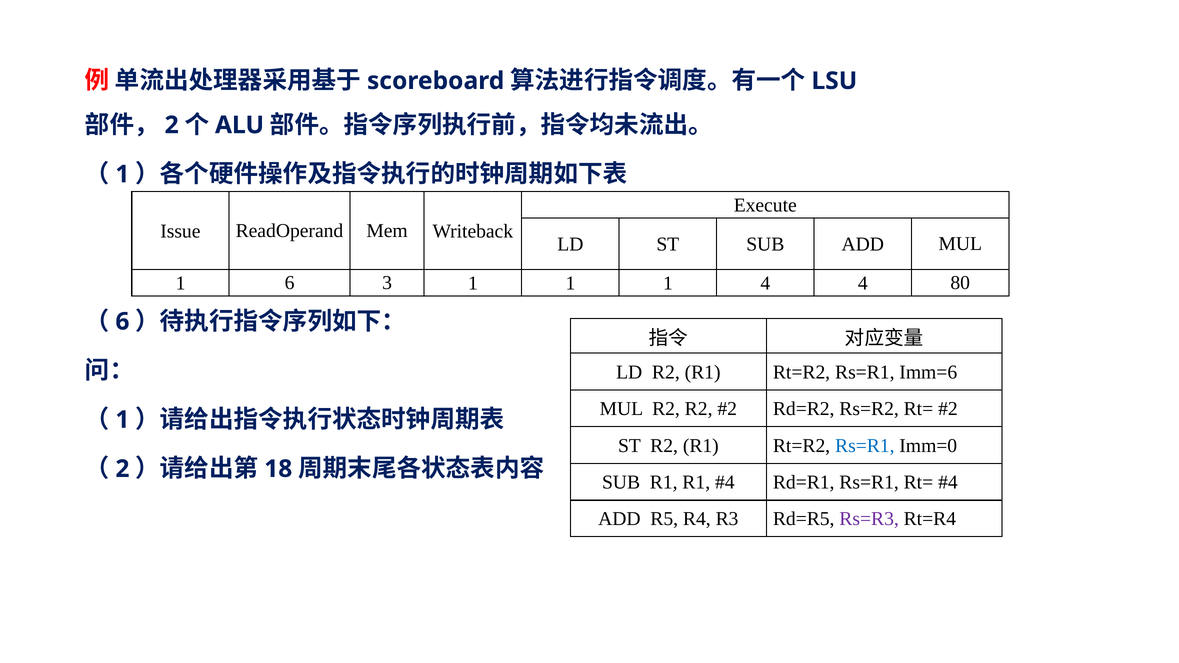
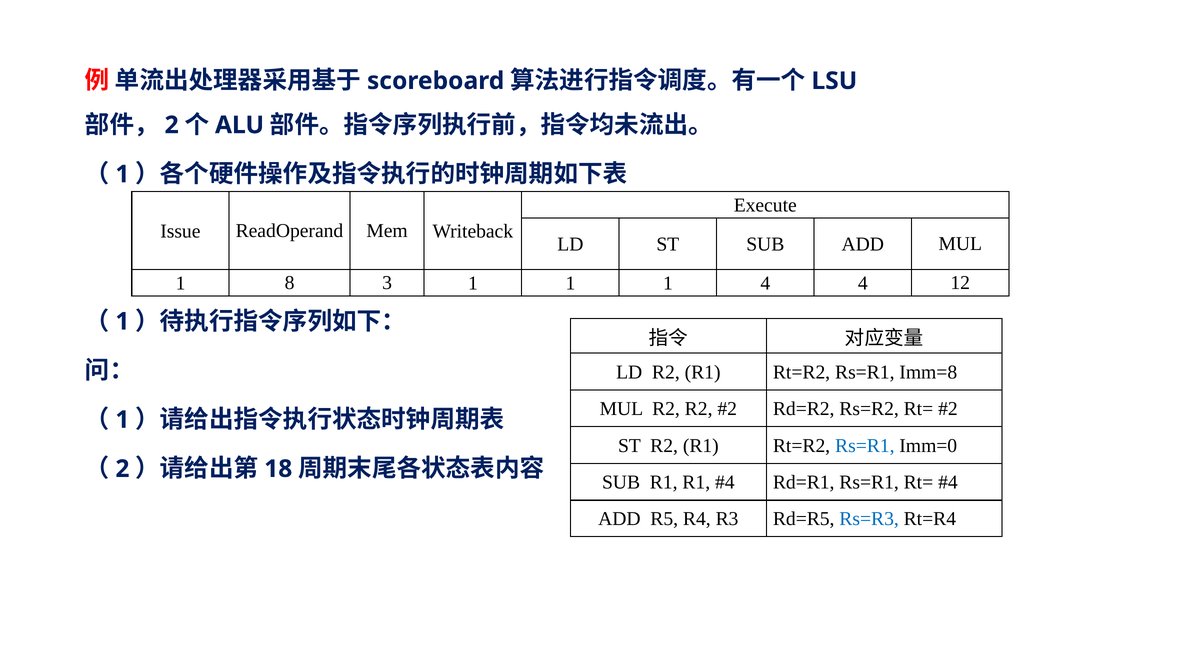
1 6: 6 -> 8
80: 80 -> 12
6 at (122, 322): 6 -> 1
Imm=6: Imm=6 -> Imm=8
Rs=R3 colour: purple -> blue
